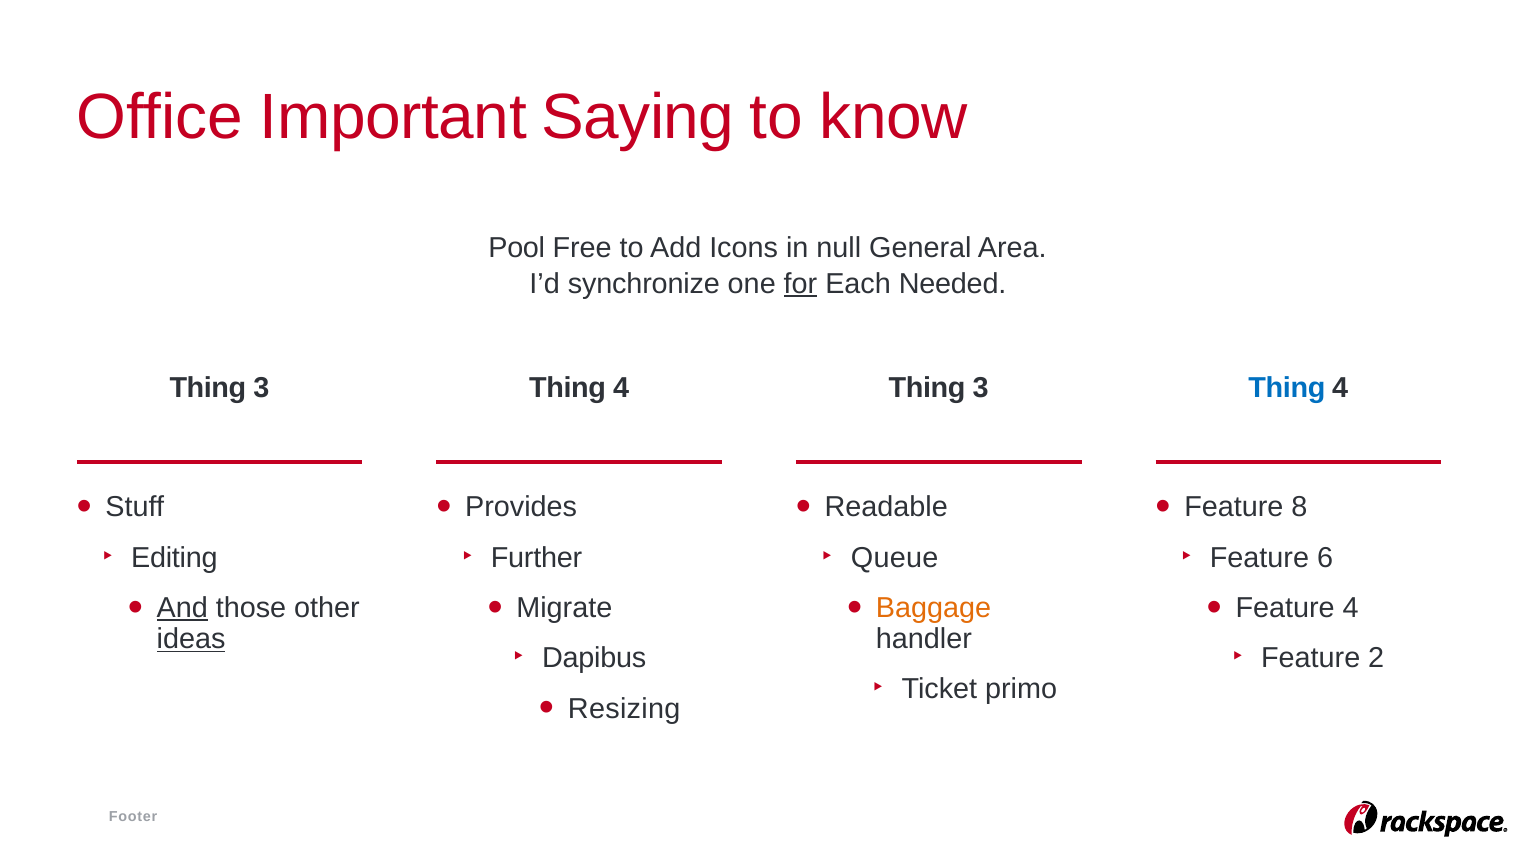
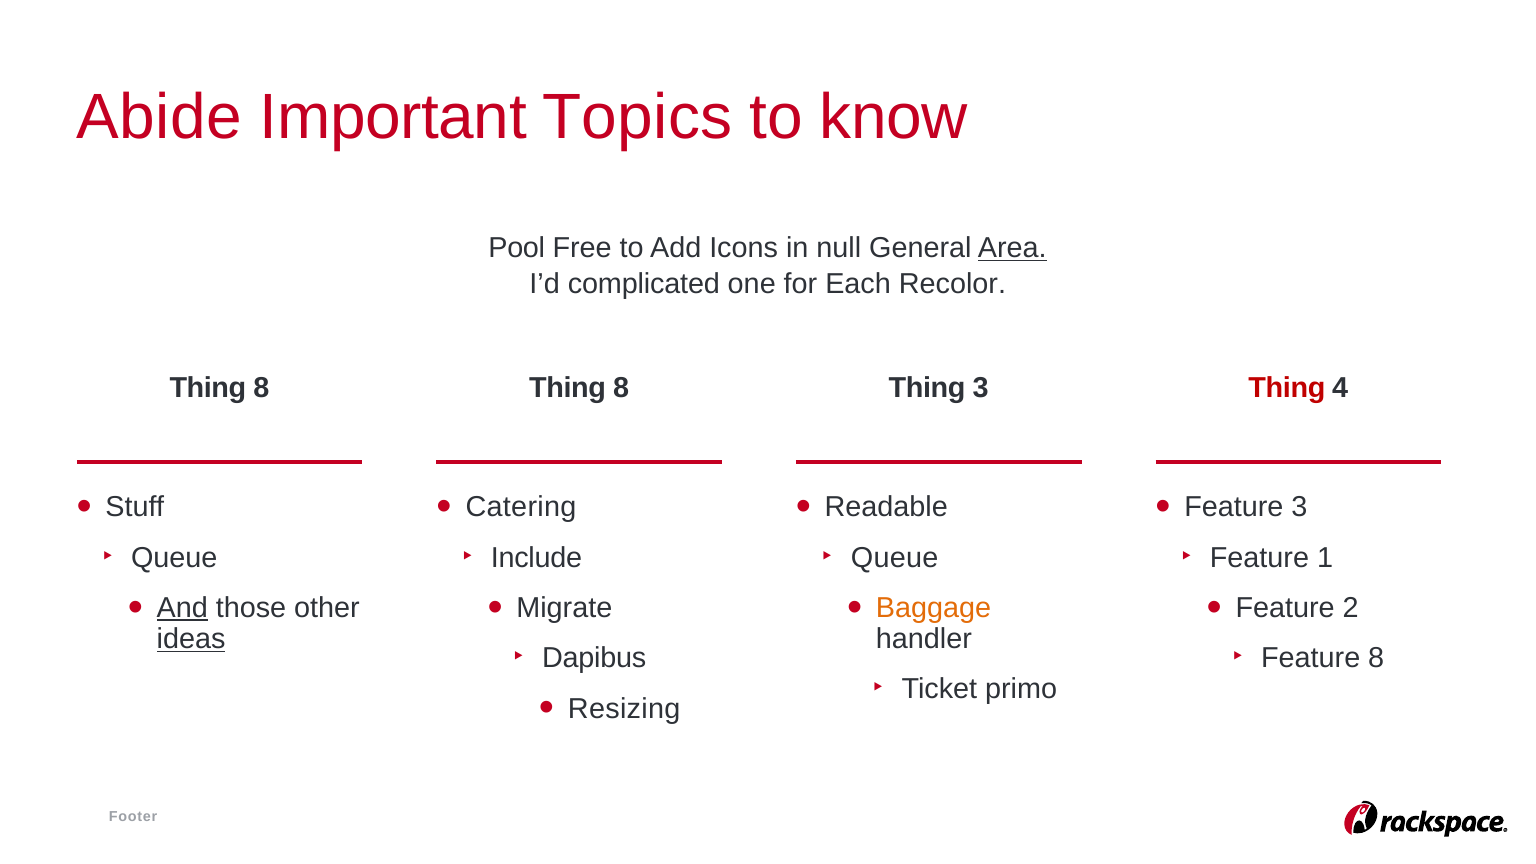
Office: Office -> Abide
Saying: Saying -> Topics
Area underline: none -> present
synchronize: synchronize -> complicated
for underline: present -> none
Needed: Needed -> Recolor
3 at (261, 388): 3 -> 8
4 at (621, 388): 4 -> 8
Thing at (1287, 388) colour: blue -> red
Provides: Provides -> Catering
Feature 8: 8 -> 3
Editing at (174, 558): Editing -> Queue
Further: Further -> Include
6: 6 -> 1
Feature 4: 4 -> 2
Feature 2: 2 -> 8
